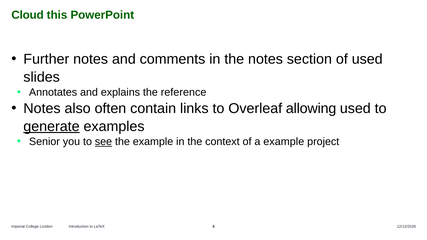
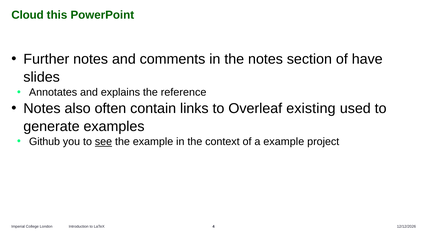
of used: used -> have
allowing: allowing -> existing
generate underline: present -> none
Senior: Senior -> Github
